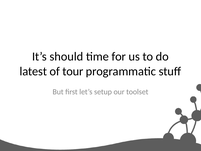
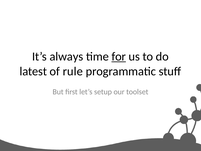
should: should -> always
for underline: none -> present
tour: tour -> rule
